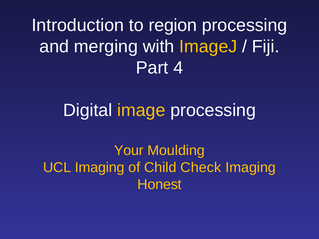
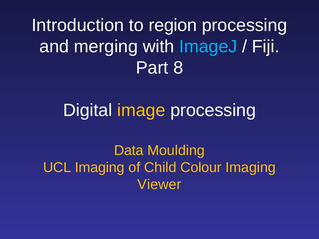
ImageJ colour: yellow -> light blue
4: 4 -> 8
Your: Your -> Data
Check: Check -> Colour
Honest: Honest -> Viewer
